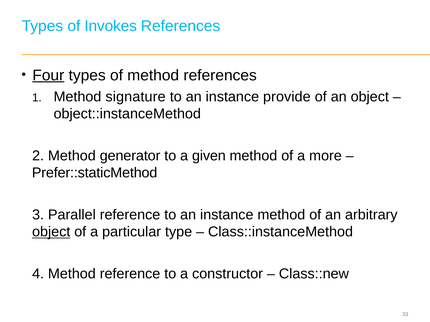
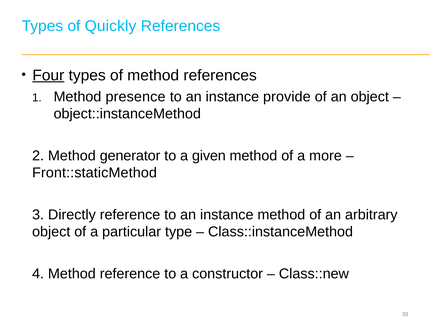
Invokes: Invokes -> Quickly
signature: signature -> presence
Prefer::staticMethod: Prefer::staticMethod -> Front::staticMethod
Parallel: Parallel -> Directly
object at (51, 232) underline: present -> none
